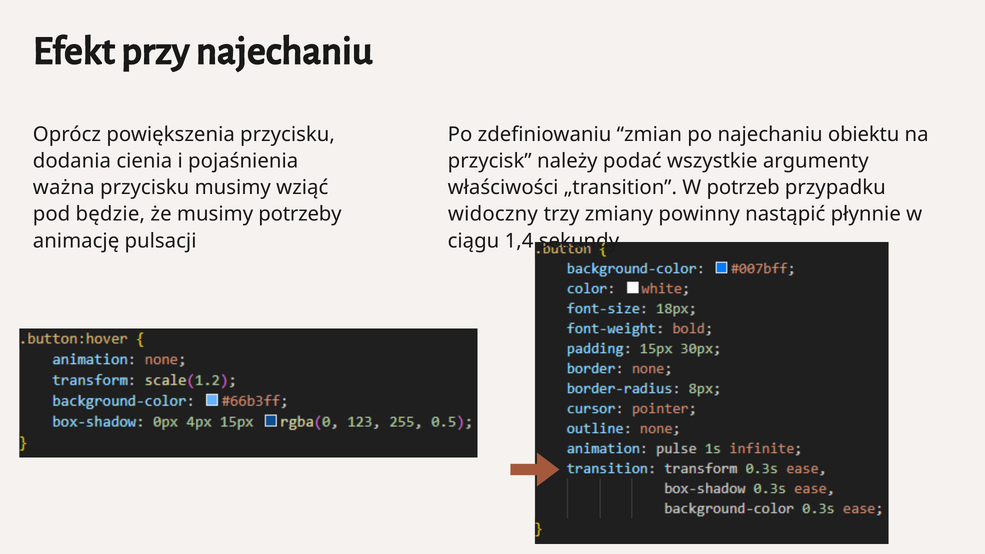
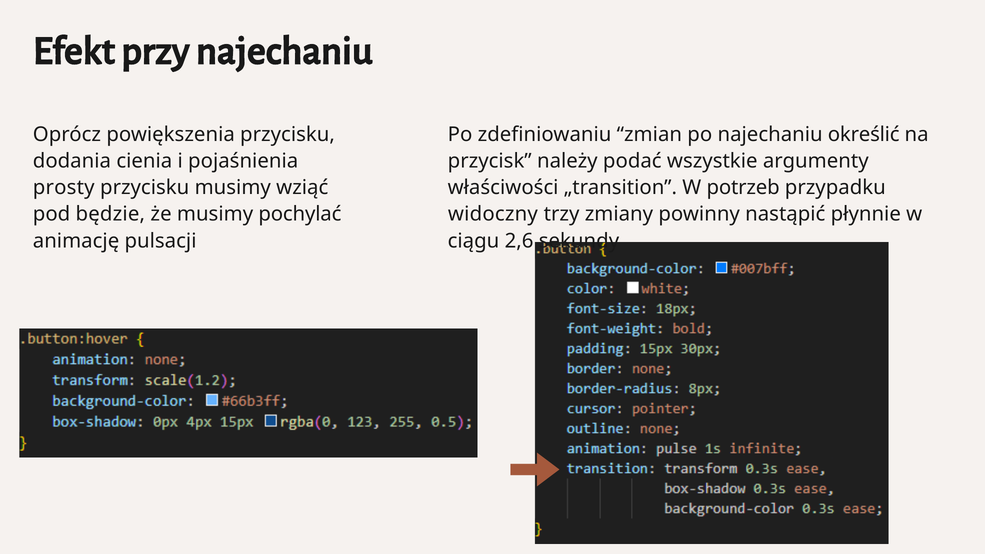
obiektu: obiektu -> określić
ważna: ważna -> prosty
potrzeby: potrzeby -> pochylać
1,4: 1,4 -> 2,6
